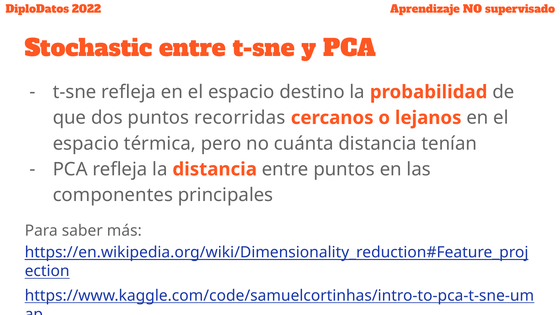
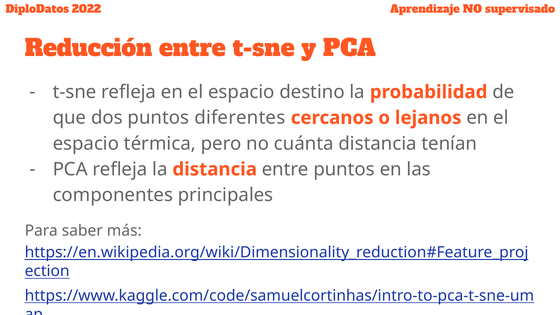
Stochastic: Stochastic -> Reducción
recorridas: recorridas -> diferentes
